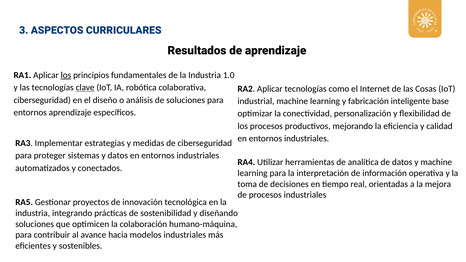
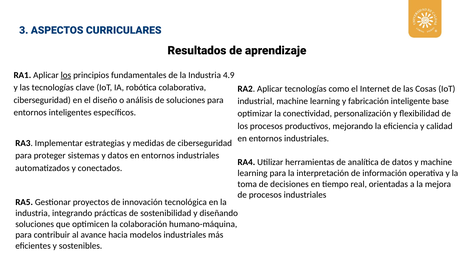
1.0: 1.0 -> 4.9
clave underline: present -> none
entornos aprendizaje: aprendizaje -> inteligentes
